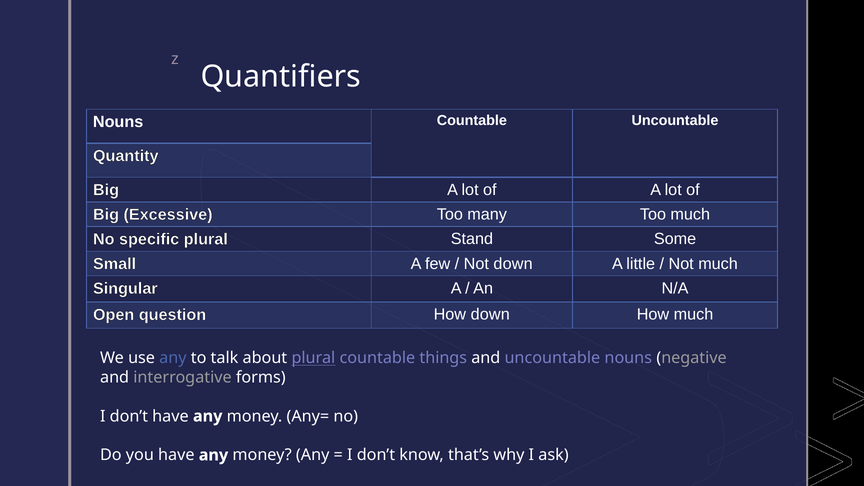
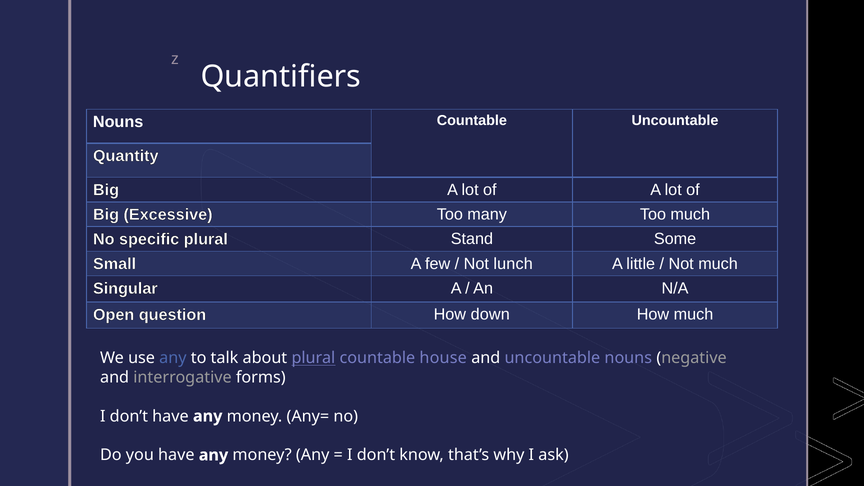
Not down: down -> lunch
things: things -> house
